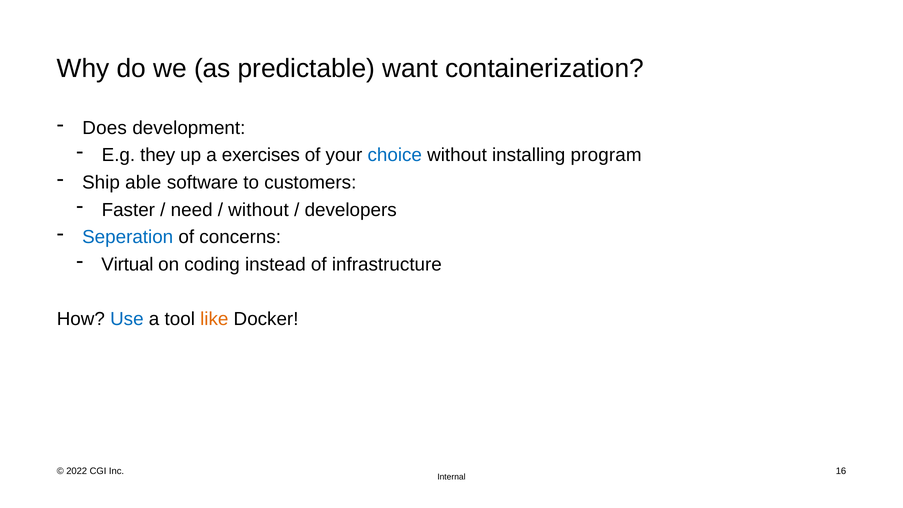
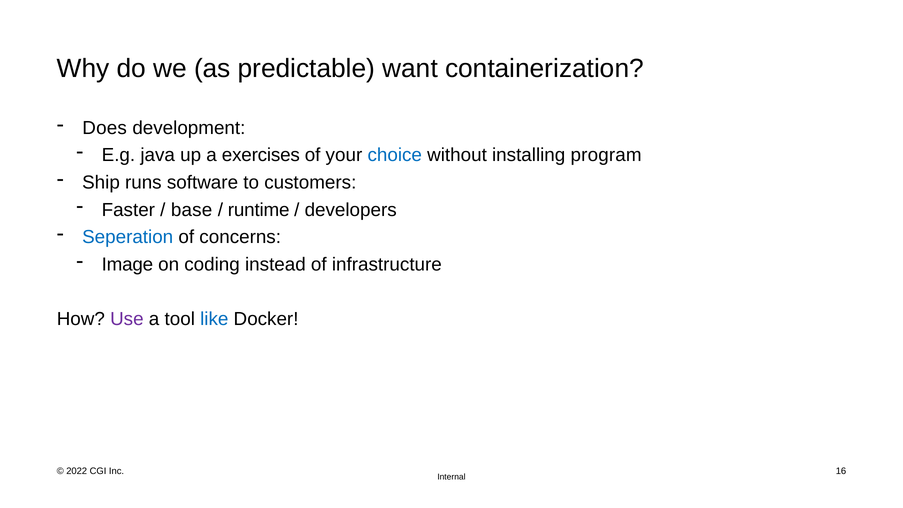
they: they -> java
able: able -> runs
need: need -> base
without at (259, 210): without -> runtime
Virtual: Virtual -> Image
Use colour: blue -> purple
like colour: orange -> blue
